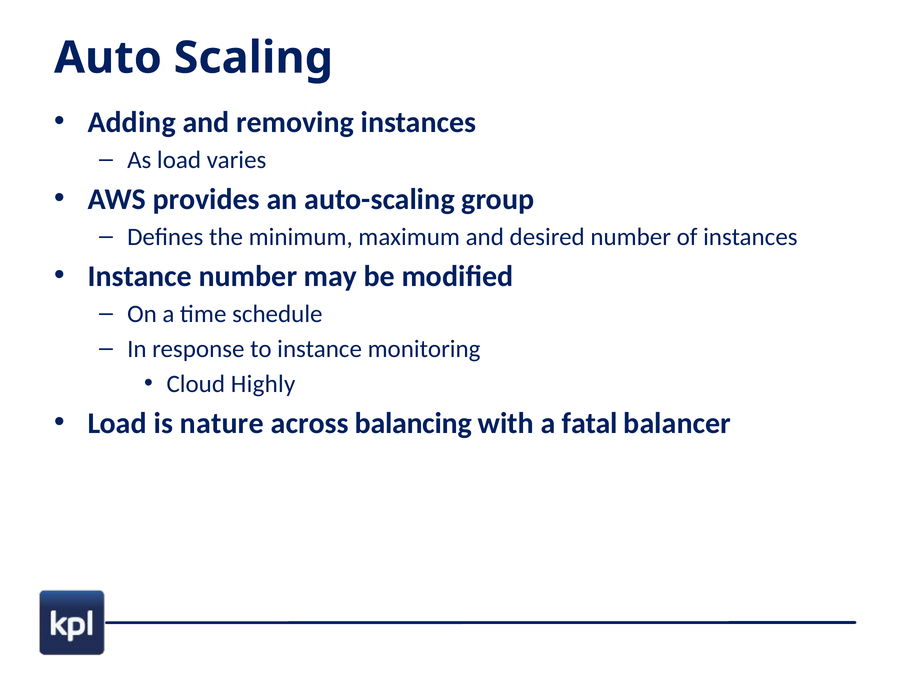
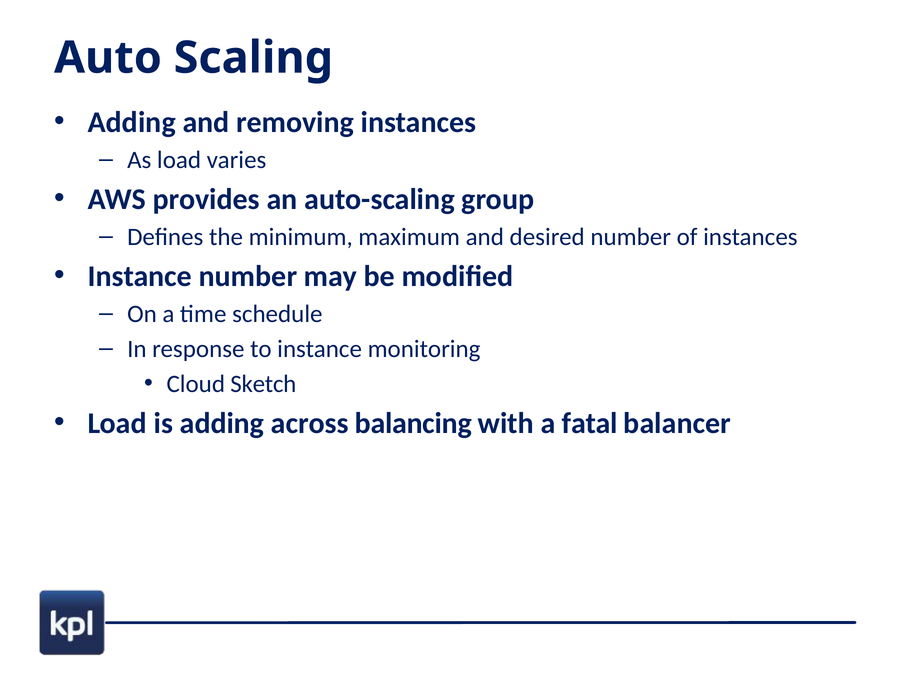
Highly: Highly -> Sketch
is nature: nature -> adding
